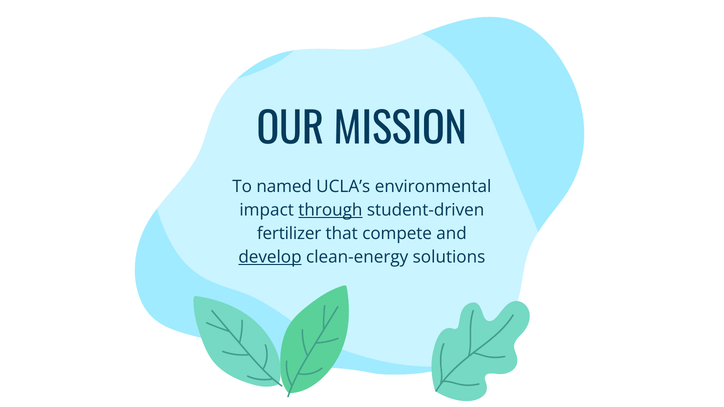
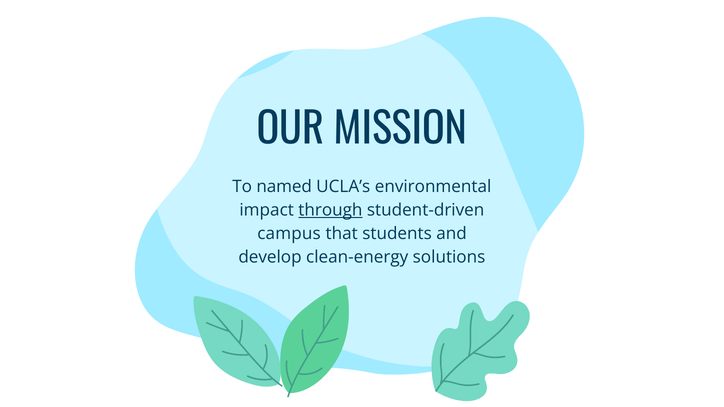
fertilizer: fertilizer -> campus
compete: compete -> students
develop underline: present -> none
